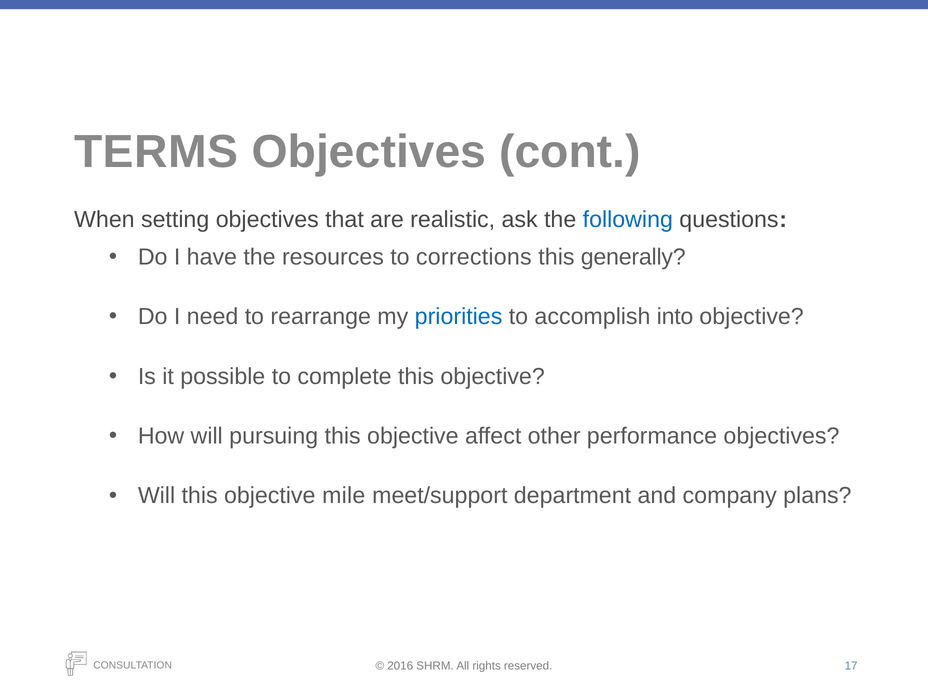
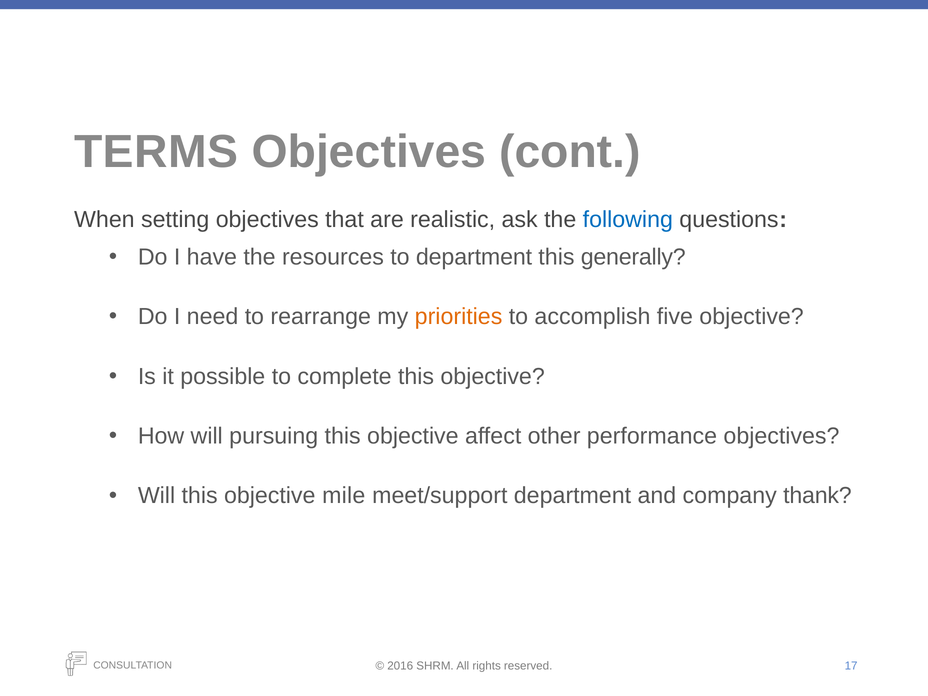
to corrections: corrections -> department
priorities colour: blue -> orange
into: into -> five
plans: plans -> thank
